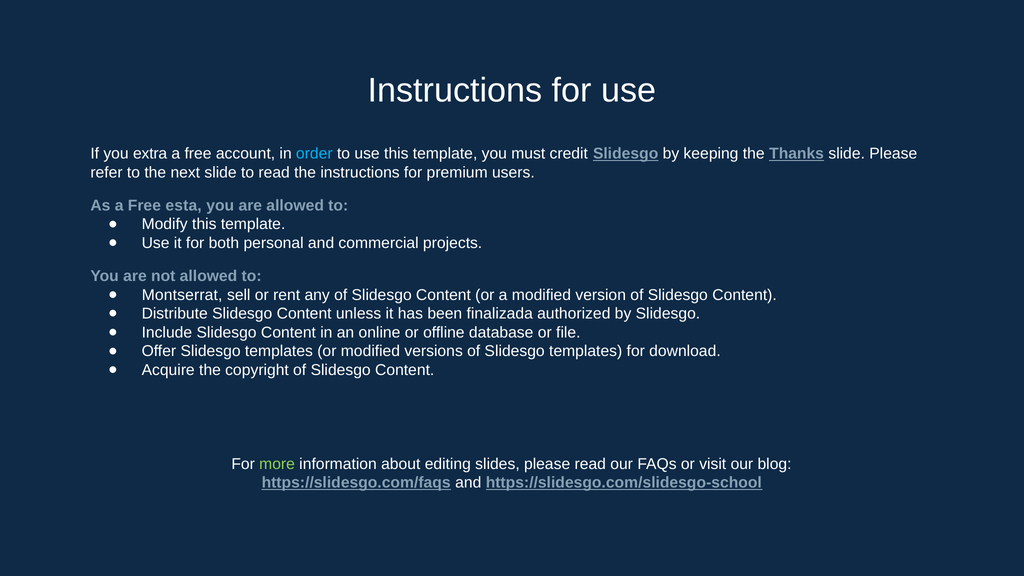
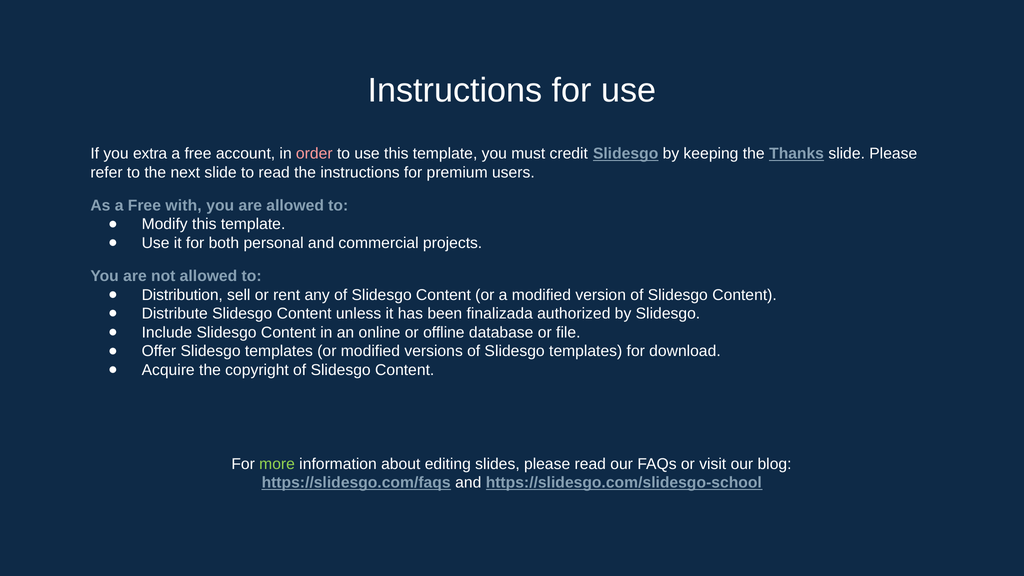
order colour: light blue -> pink
esta: esta -> with
Montserrat: Montserrat -> Distribution
